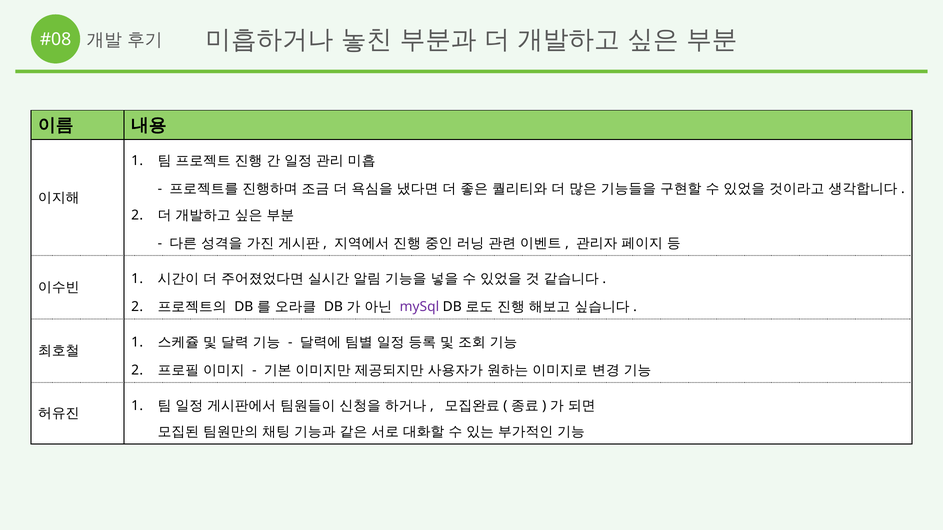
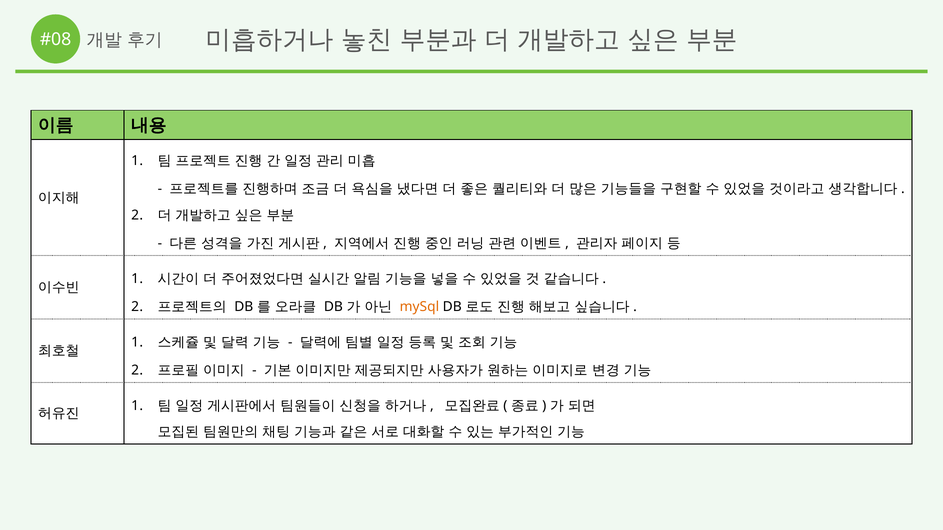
mySql colour: purple -> orange
